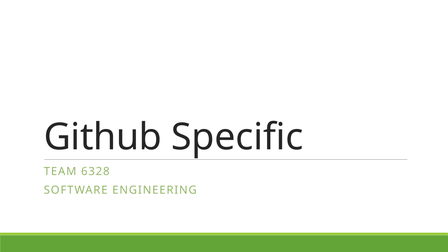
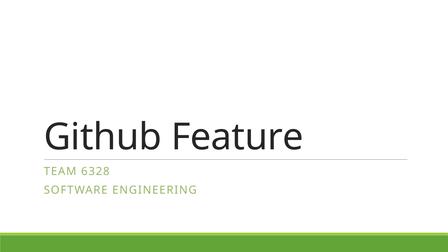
Specific: Specific -> Feature
